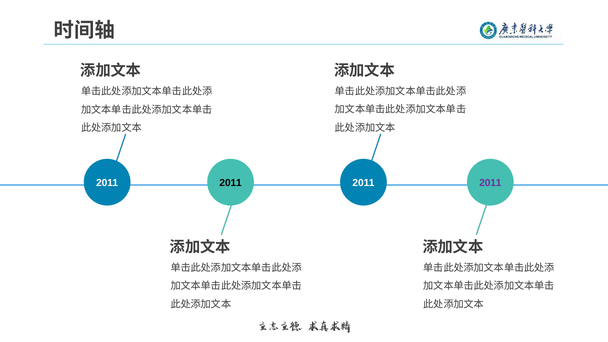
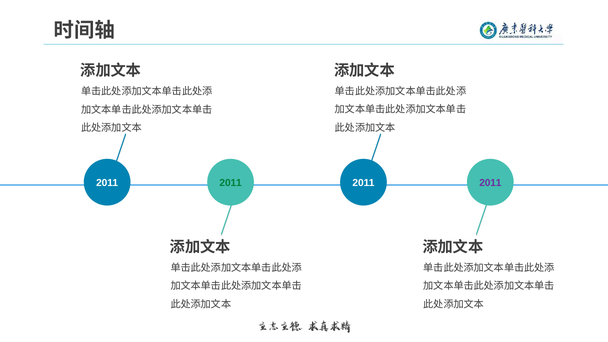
2011 at (231, 183) colour: black -> green
